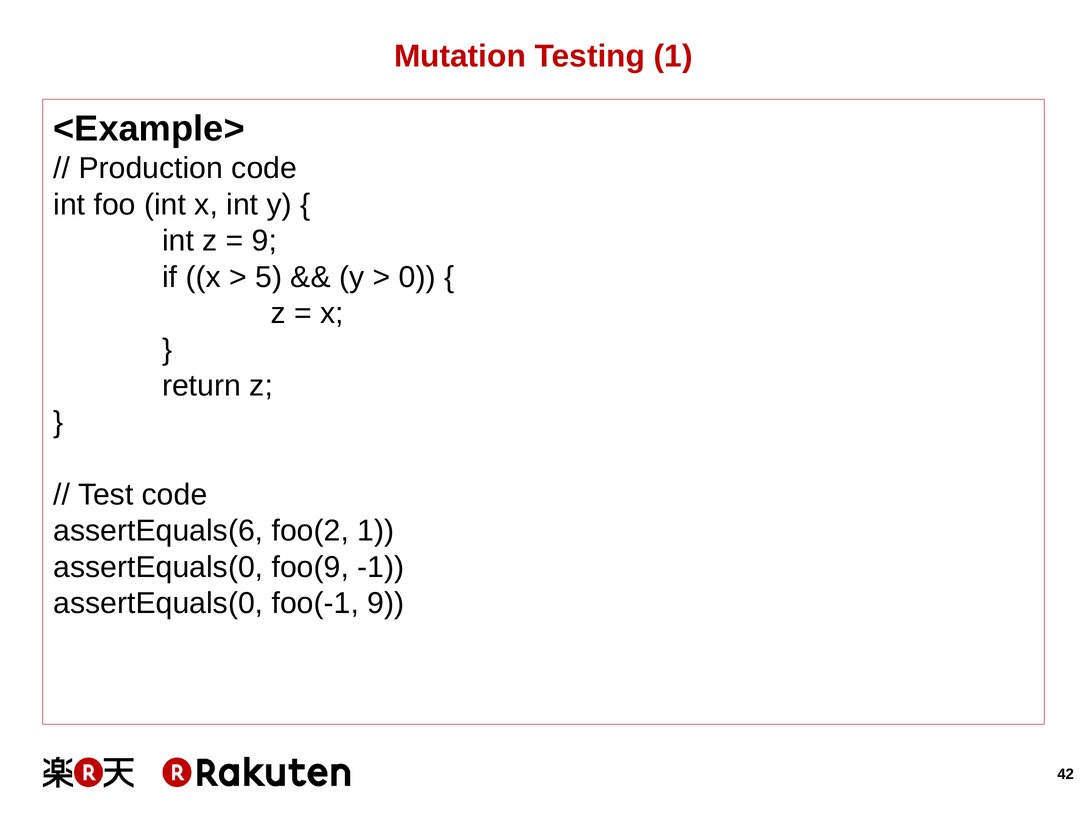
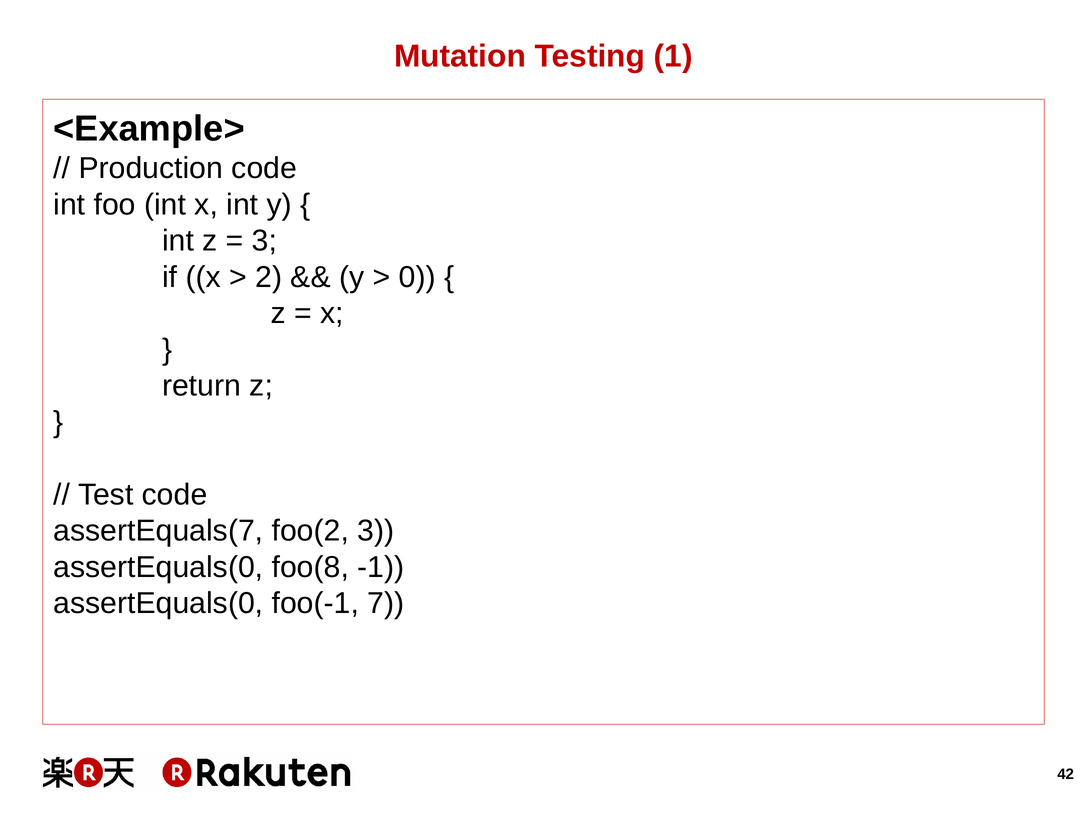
9 at (265, 241): 9 -> 3
5: 5 -> 2
assertEquals(6: assertEquals(6 -> assertEquals(7
foo(2 1: 1 -> 3
foo(9: foo(9 -> foo(8
foo(-1 9: 9 -> 7
